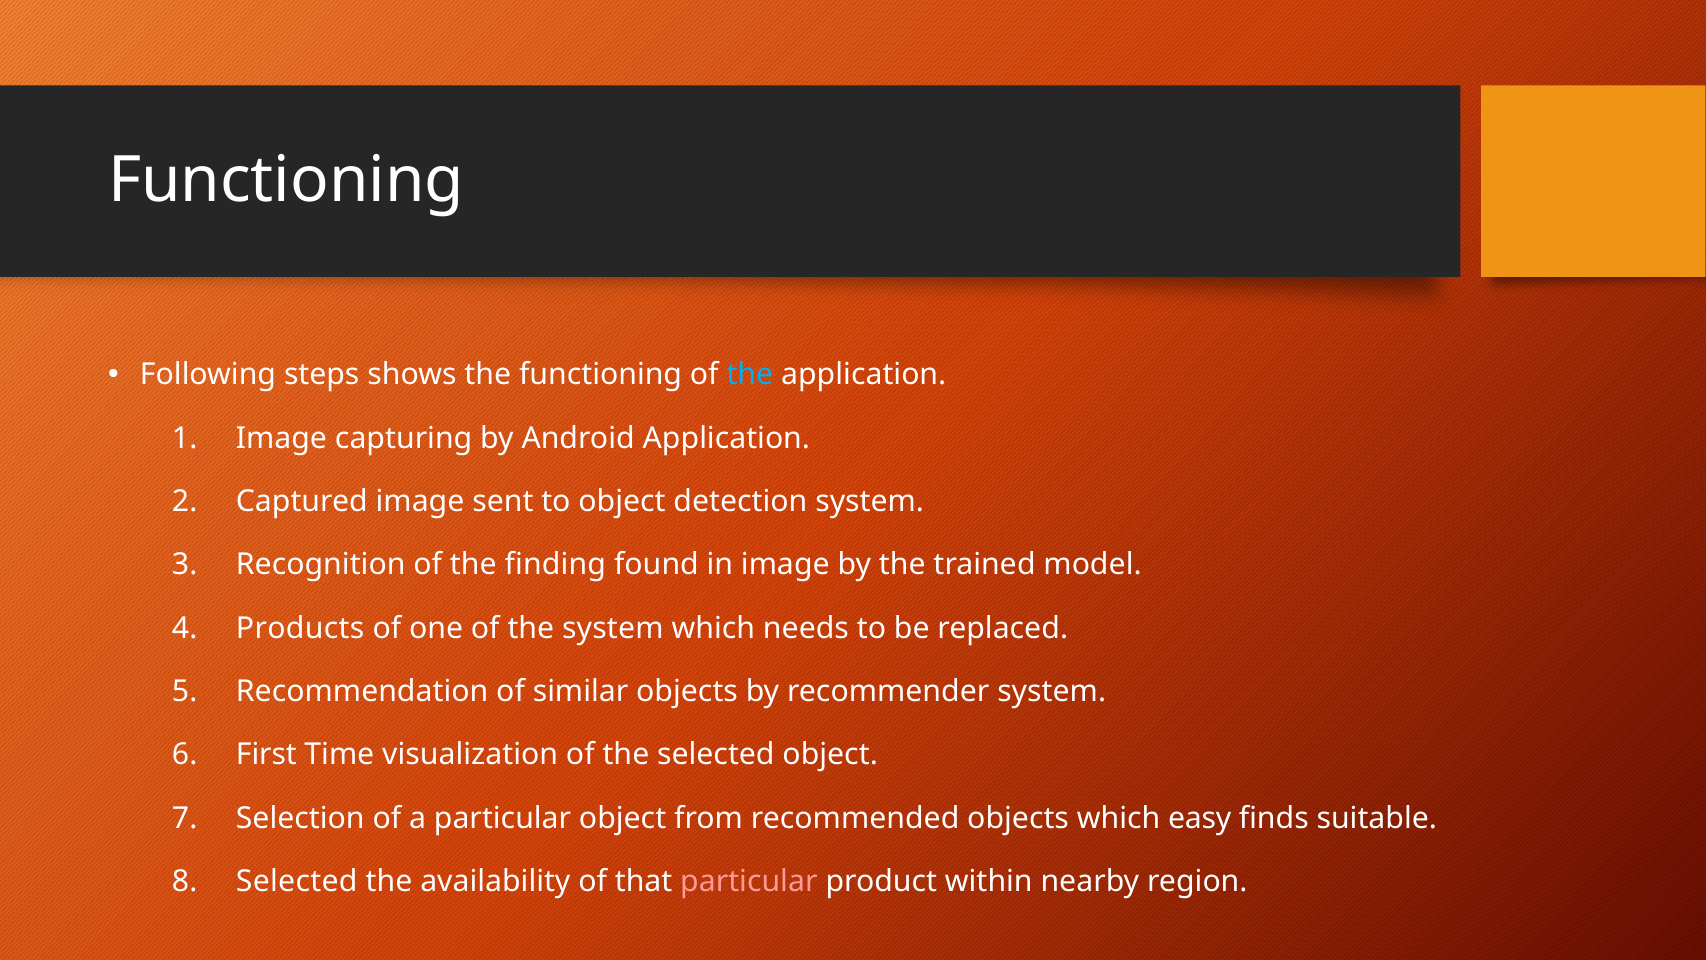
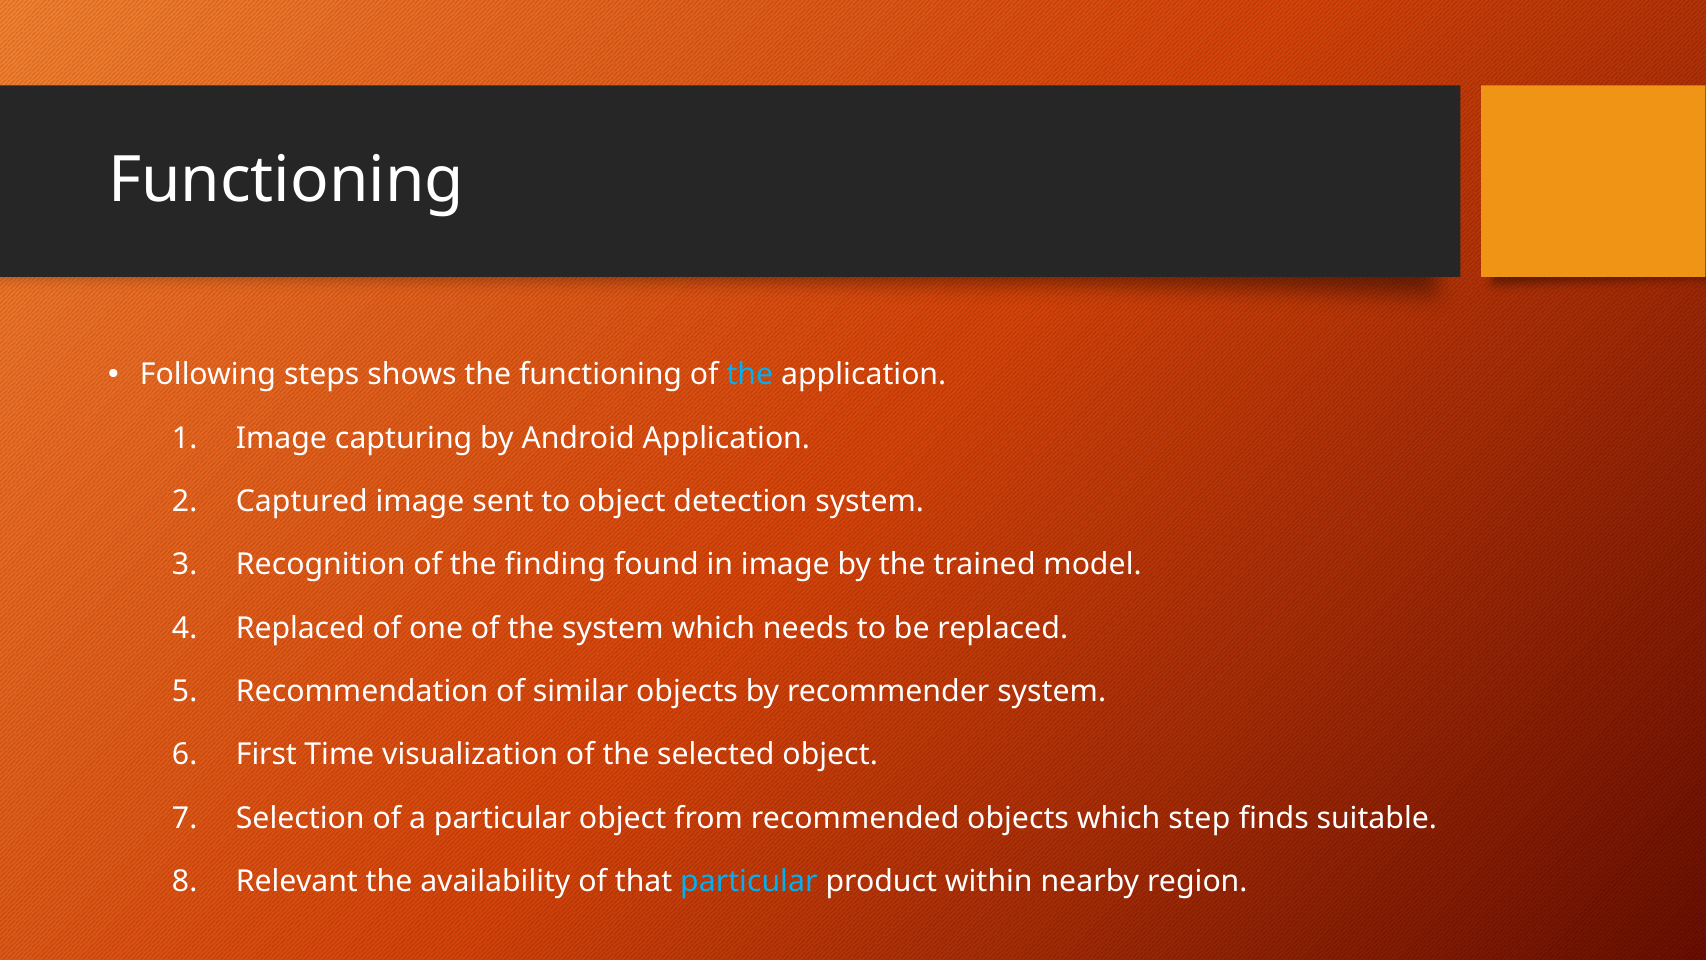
Products at (300, 628): Products -> Replaced
easy: easy -> step
Selected at (297, 881): Selected -> Relevant
particular at (749, 881) colour: pink -> light blue
